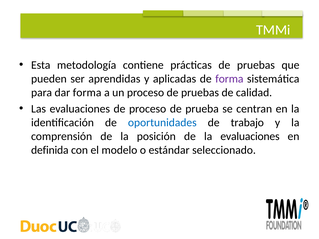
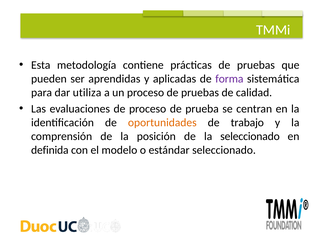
dar forma: forma -> utiliza
oportunidades colour: blue -> orange
la evaluaciones: evaluaciones -> seleccionado
